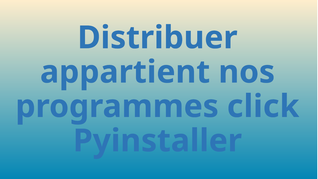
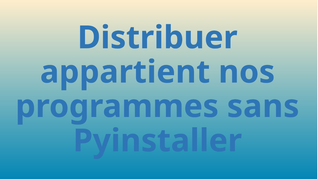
click: click -> sans
